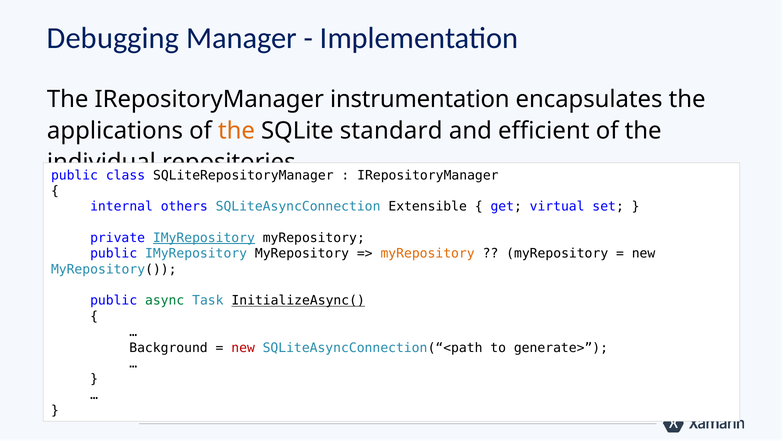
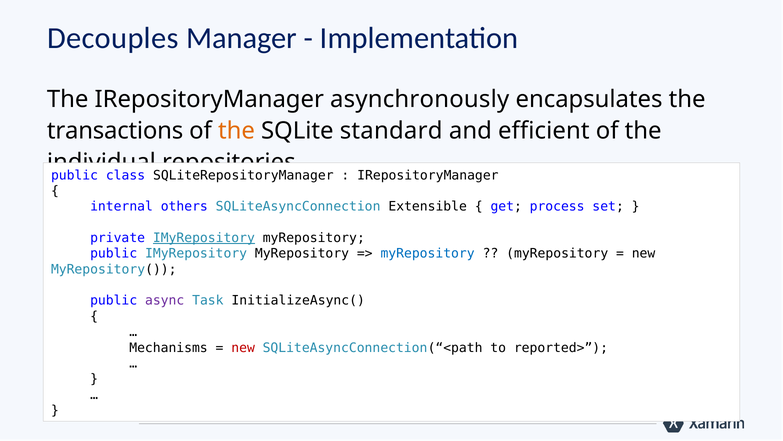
Debugging: Debugging -> Decouples
instrumentation: instrumentation -> asynchronously
applications: applications -> transactions
virtual: virtual -> process
myRepository at (428, 253) colour: orange -> blue
async colour: green -> purple
InitializeAsync( underline: present -> none
Background: Background -> Mechanisms
generate>: generate> -> reported>
